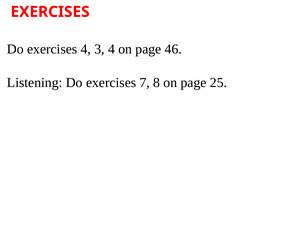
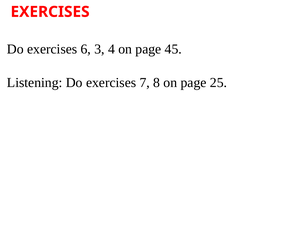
exercises 4: 4 -> 6
46: 46 -> 45
